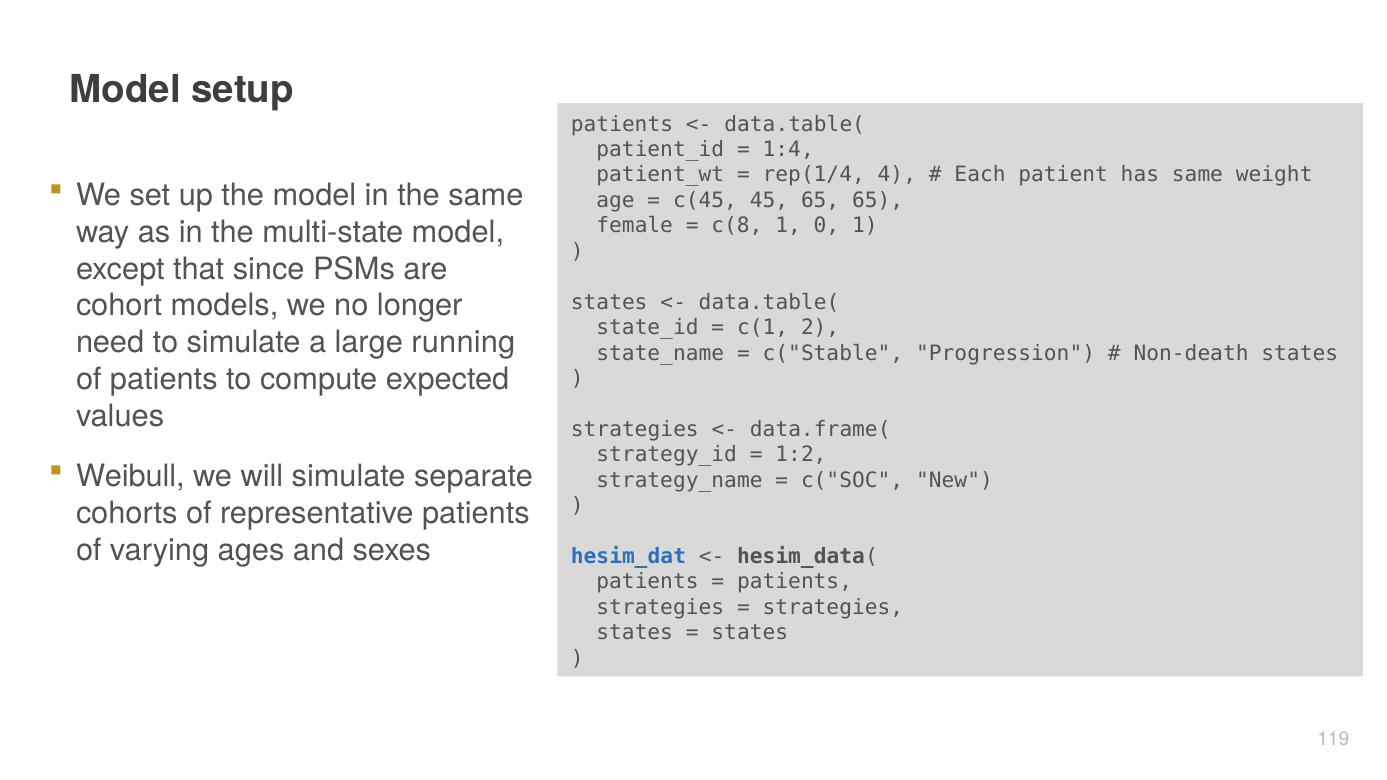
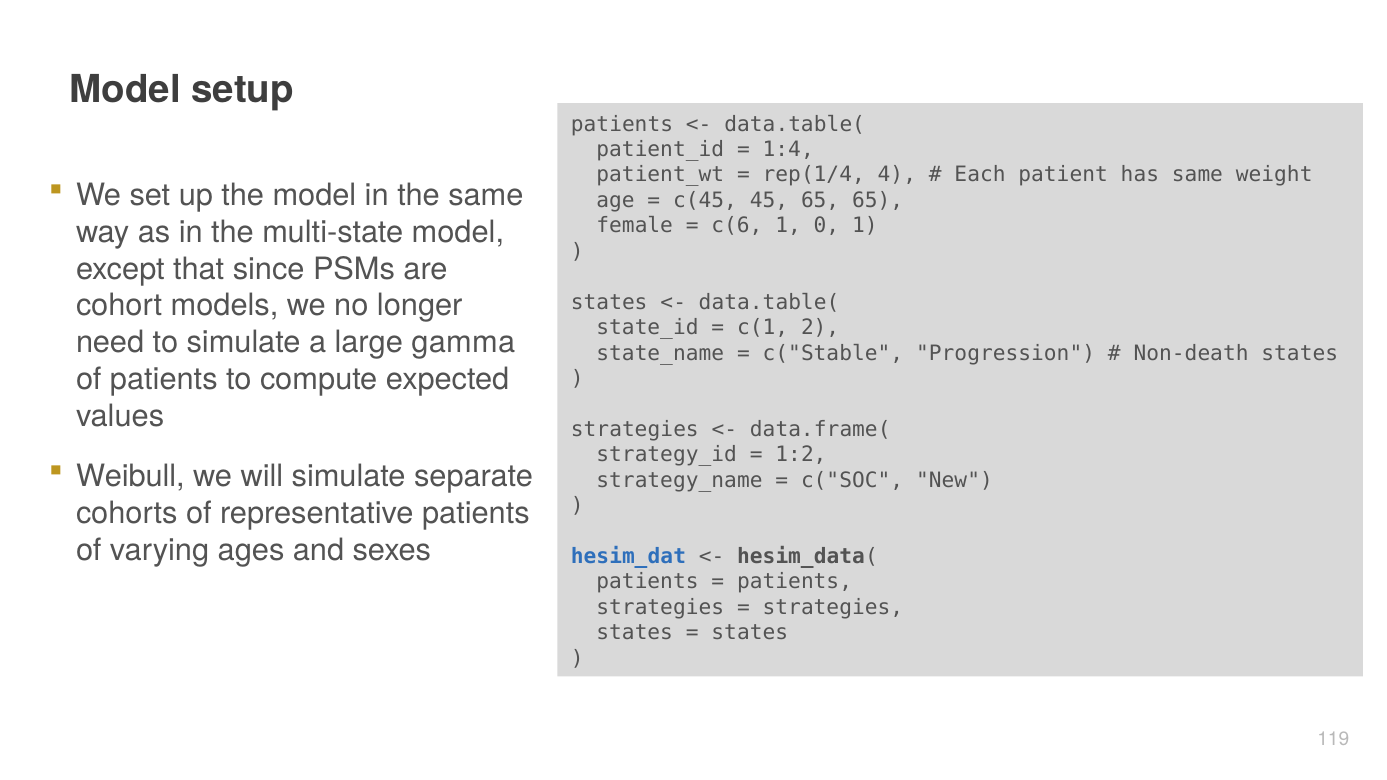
c(8: c(8 -> c(6
running: running -> gamma
